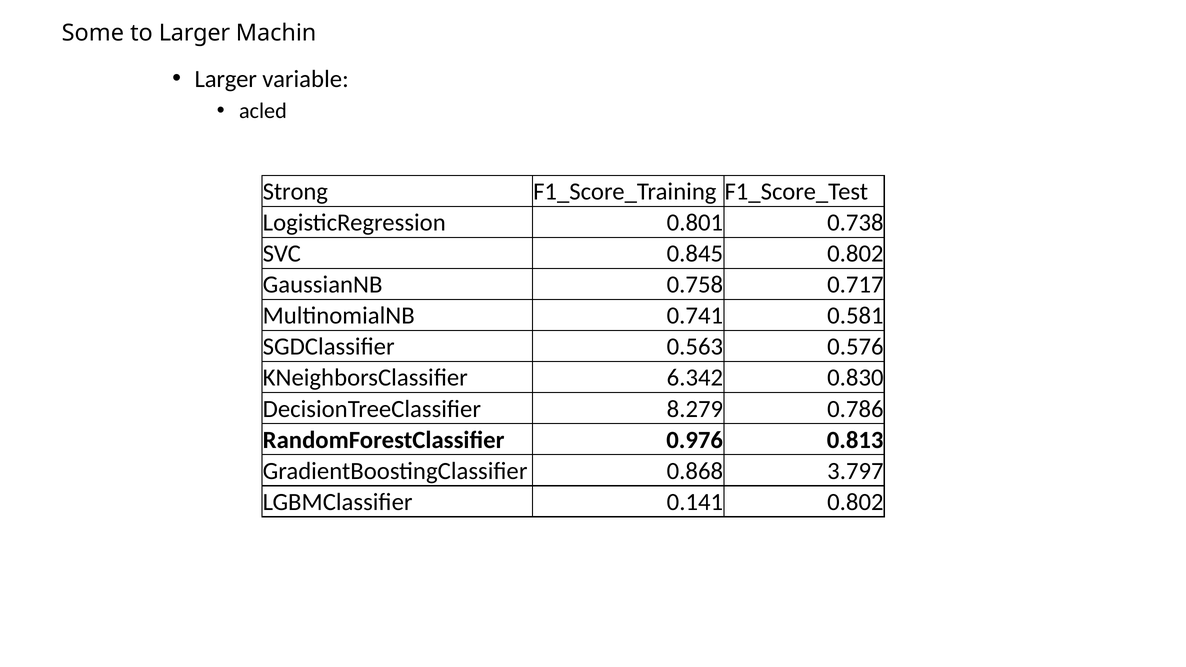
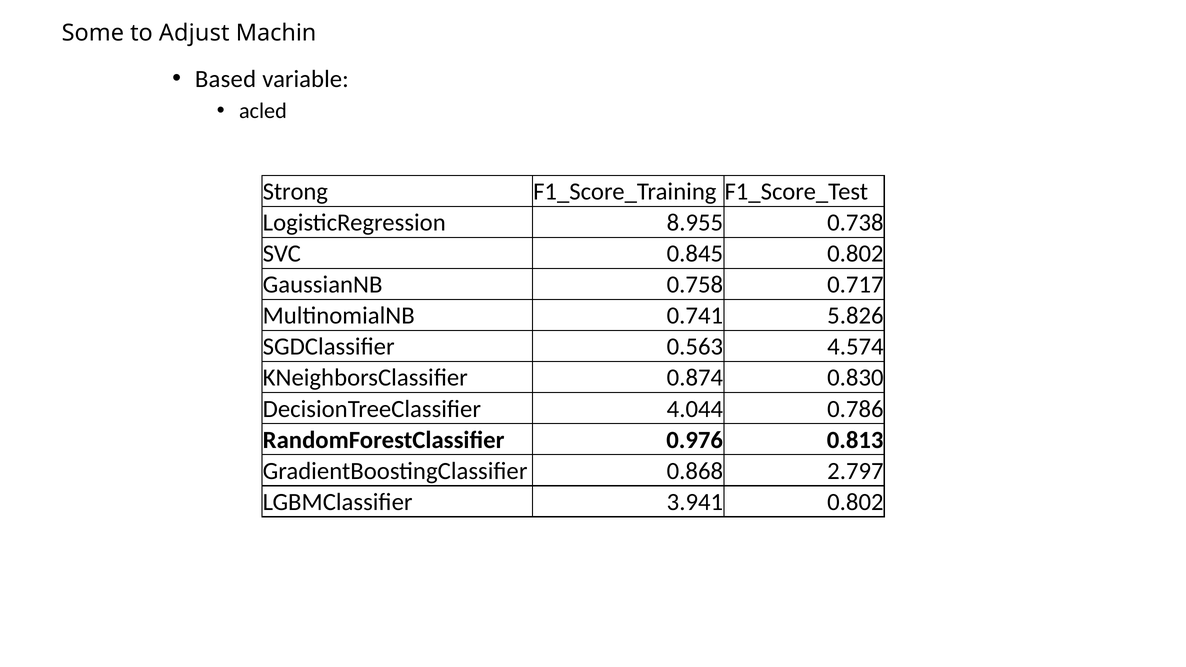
to Larger: Larger -> Adjust
Larger at (226, 79): Larger -> Based
0.801: 0.801 -> 8.955
0.581: 0.581 -> 5.826
0.576: 0.576 -> 4.574
6.342: 6.342 -> 0.874
8.279: 8.279 -> 4.044
3.797: 3.797 -> 2.797
0.141: 0.141 -> 3.941
